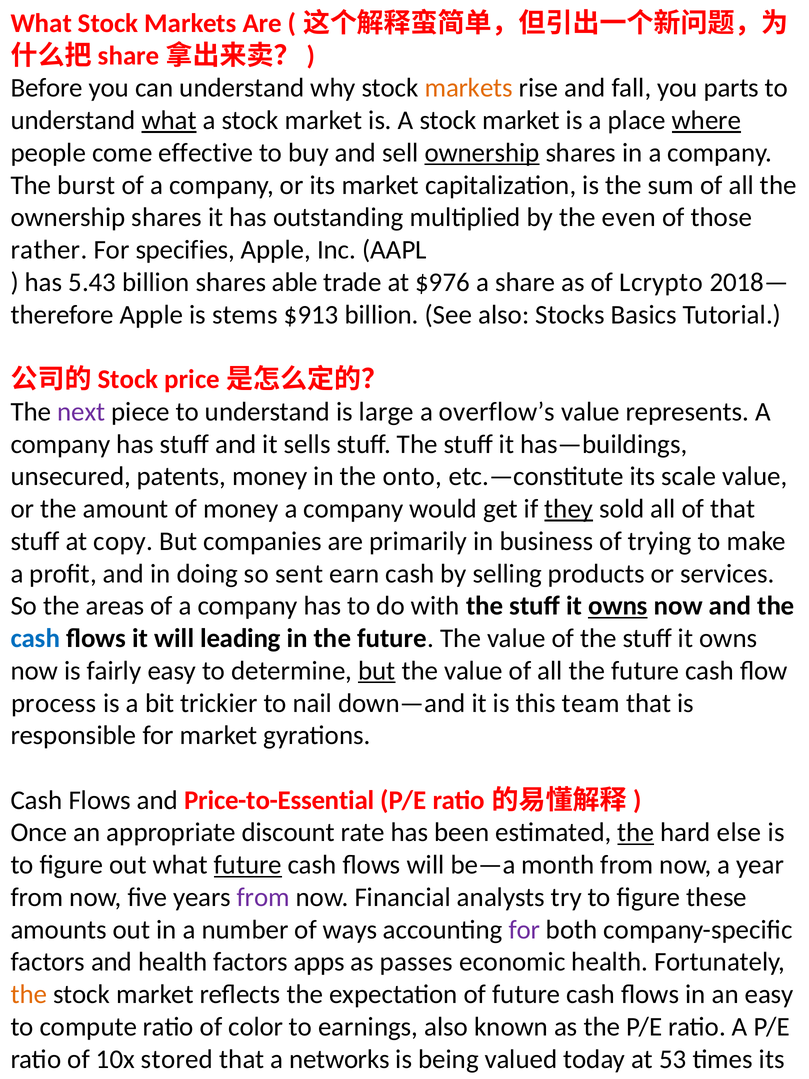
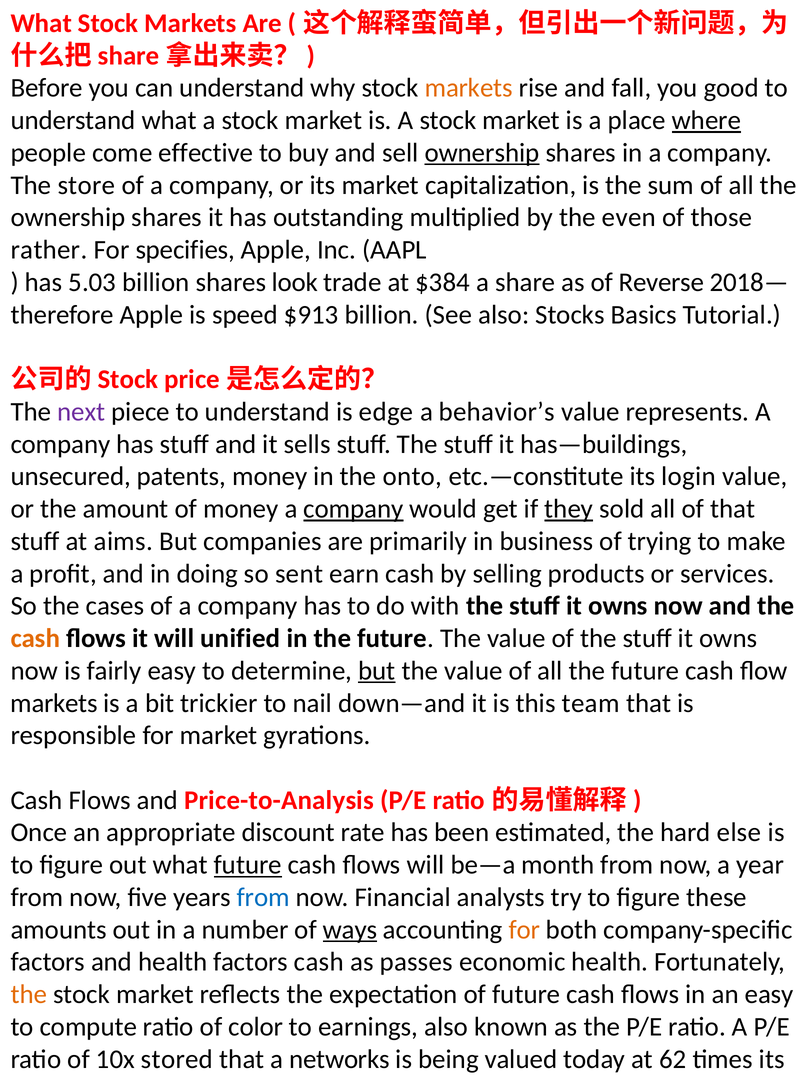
parts: parts -> good
what at (169, 120) underline: present -> none
burst: burst -> store
5.43: 5.43 -> 5.03
able: able -> look
$976: $976 -> $384
Lcrypto: Lcrypto -> Reverse
stems: stems -> speed
is large: large -> edge
overflow’s: overflow’s -> behavior’s
scale: scale -> login
company at (353, 509) underline: none -> present
copy: copy -> aims
areas: areas -> cases
owns at (618, 606) underline: present -> none
cash at (35, 638) colour: blue -> orange
leading: leading -> unified
process at (54, 703): process -> markets
Price-to-Essential: Price-to-Essential -> Price-to-Analysis
the at (636, 832) underline: present -> none
from at (263, 897) colour: purple -> blue
ways underline: none -> present
for at (524, 929) colour: purple -> orange
factors apps: apps -> cash
53: 53 -> 62
